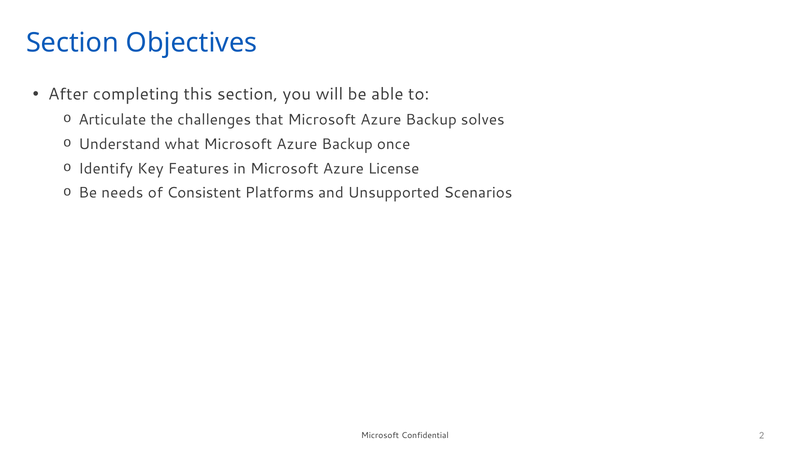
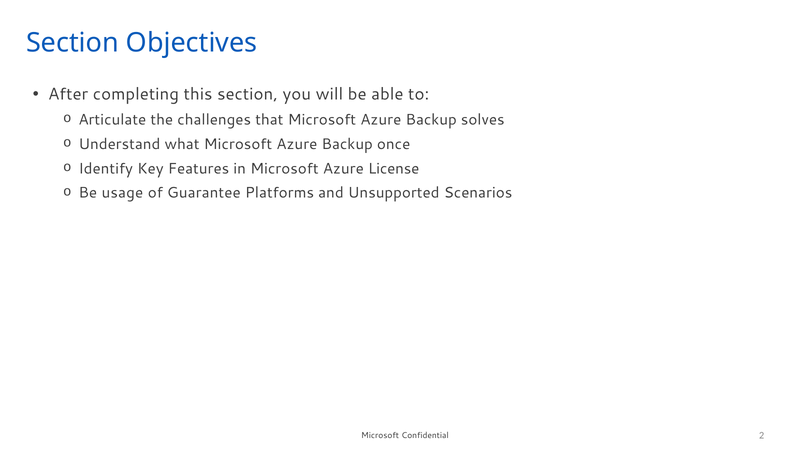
needs: needs -> usage
Consistent: Consistent -> Guarantee
